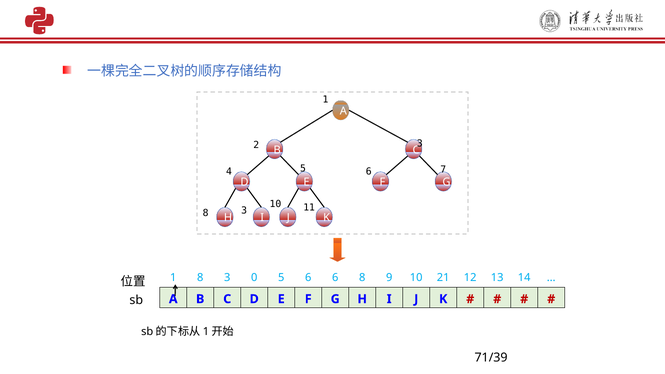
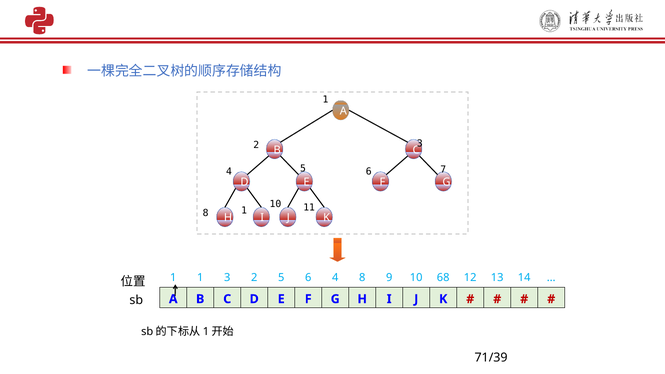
3 at (244, 211): 3 -> 1
1 8: 8 -> 1
3 0: 0 -> 2
6 6: 6 -> 4
21: 21 -> 68
